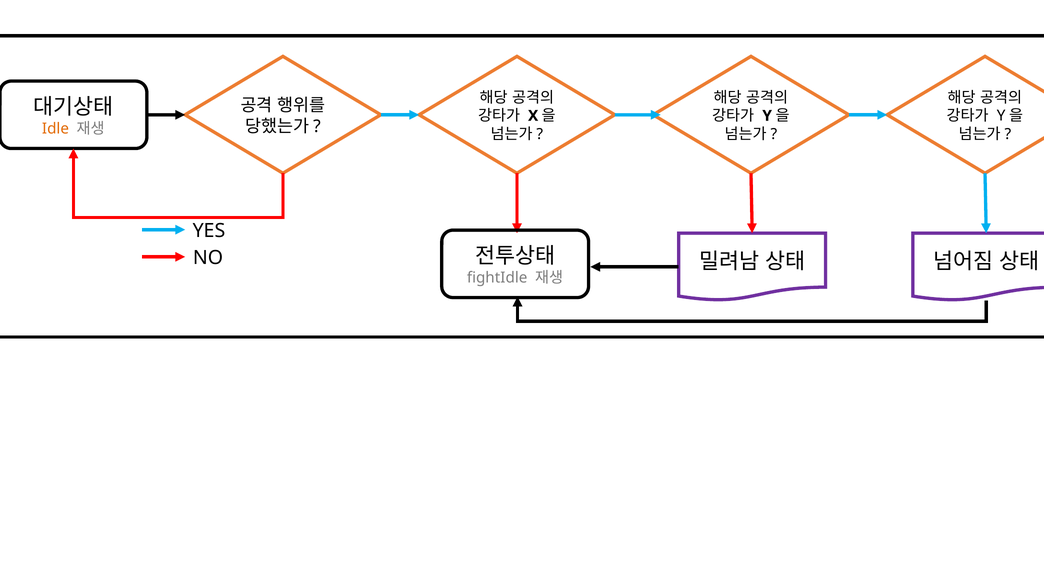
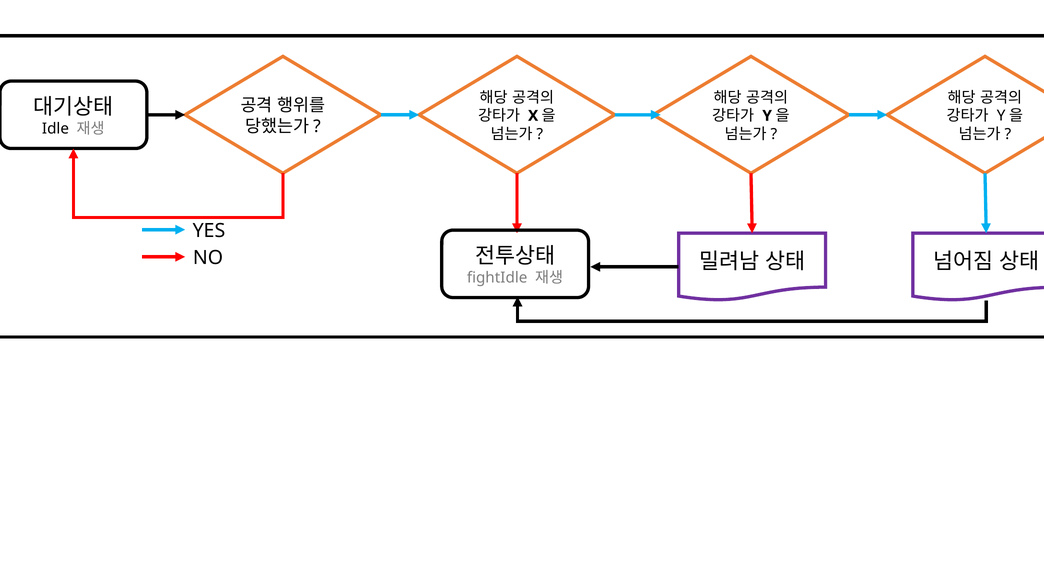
Idle colour: orange -> black
